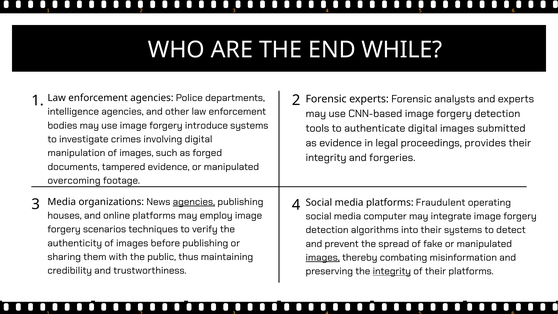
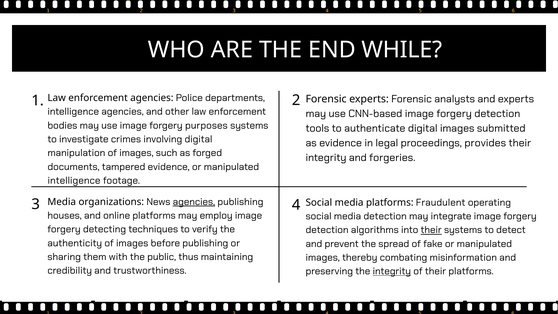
introduce: introduce -> purposes
overcoming at (74, 180): overcoming -> intelligence
media computer: computer -> detection
scenarios: scenarios -> detecting
their at (431, 230) underline: none -> present
images at (323, 257) underline: present -> none
